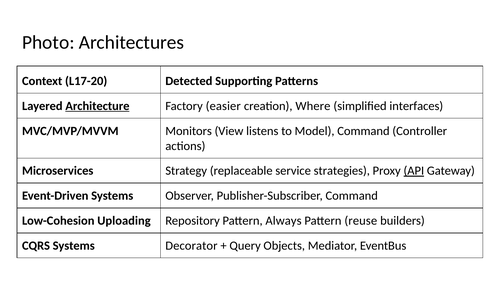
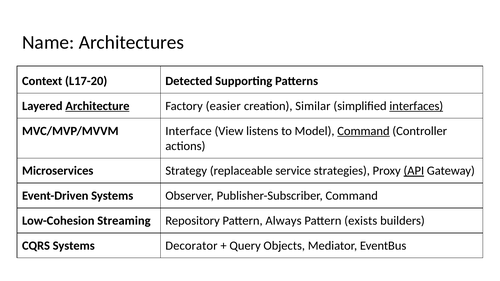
Photo: Photo -> Name
Where: Where -> Similar
interfaces underline: none -> present
Monitors: Monitors -> Interface
Command at (363, 131) underline: none -> present
Uploading: Uploading -> Streaming
reuse: reuse -> exists
